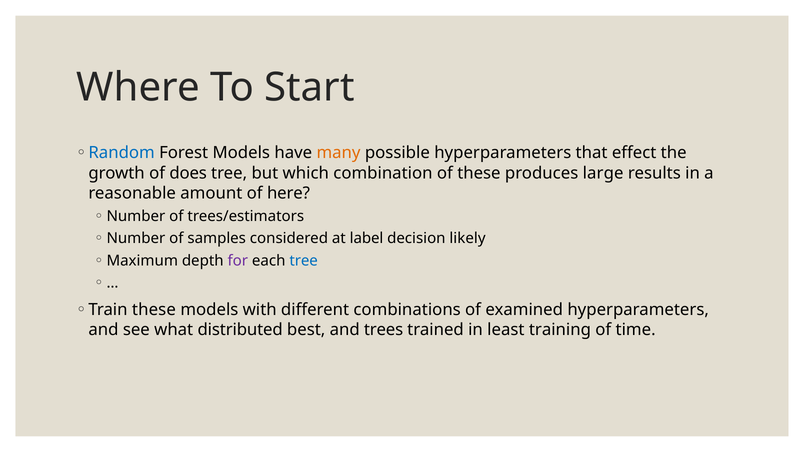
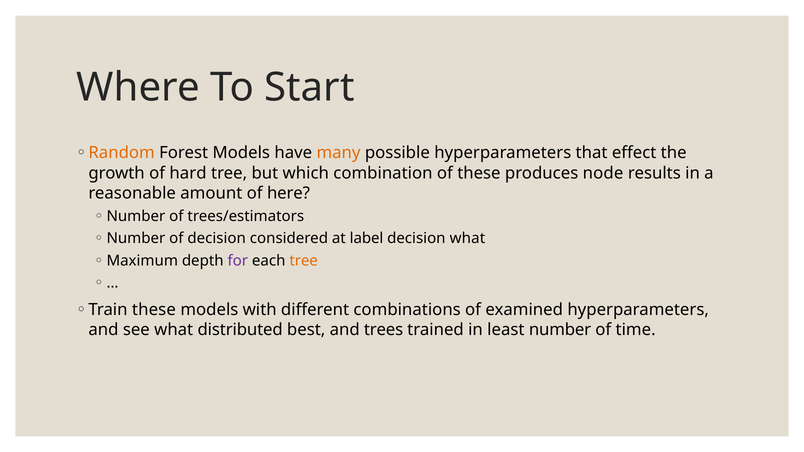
Random colour: blue -> orange
does: does -> hard
large: large -> node
of samples: samples -> decision
decision likely: likely -> what
tree at (304, 261) colour: blue -> orange
least training: training -> number
